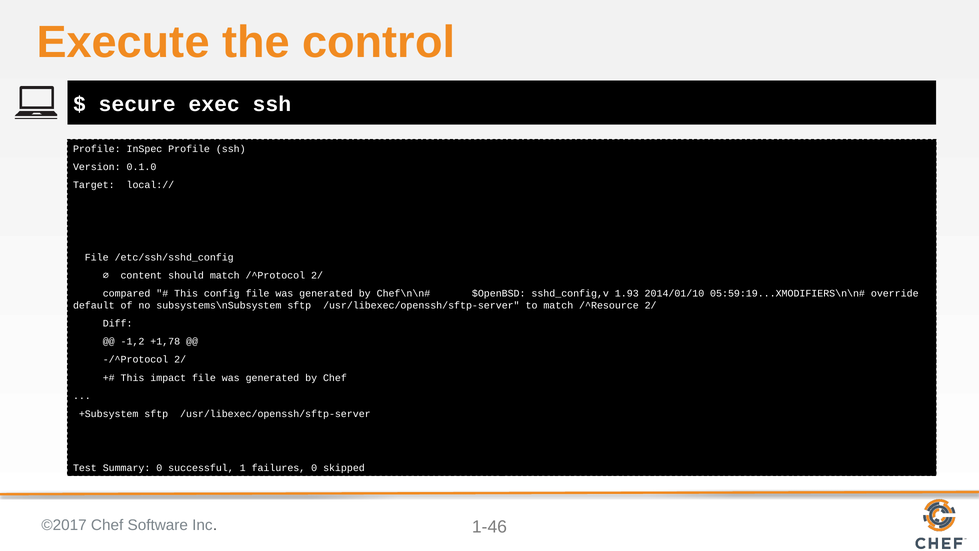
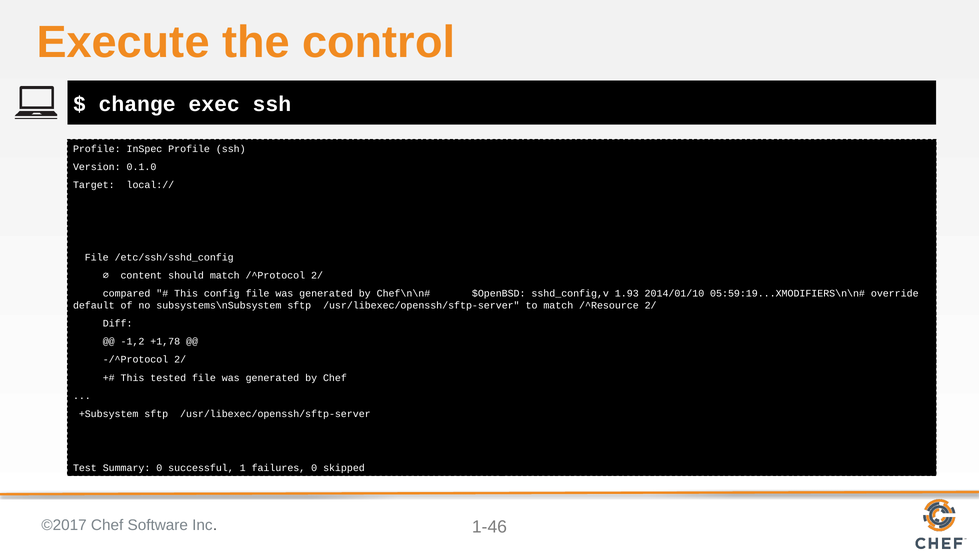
secure: secure -> change
impact: impact -> tested
